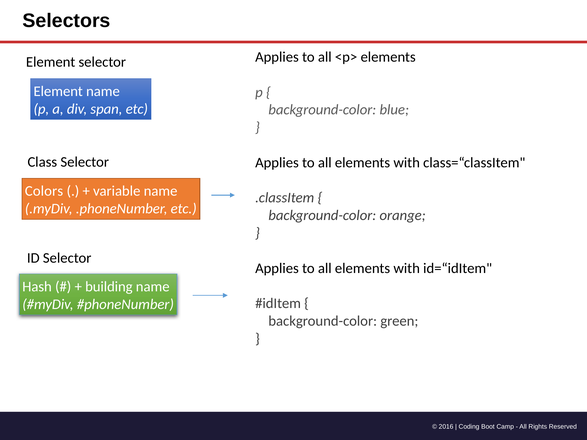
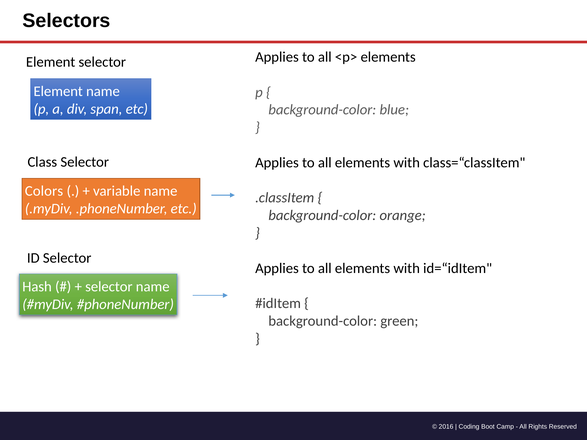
building at (109, 287): building -> selector
